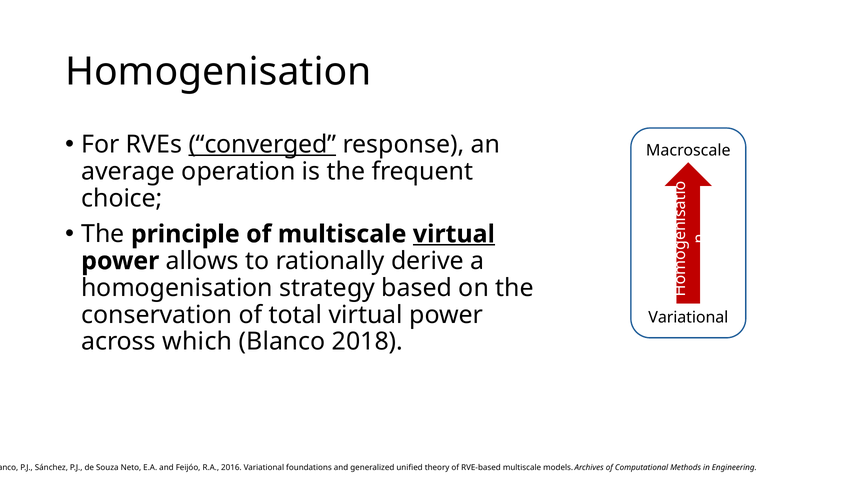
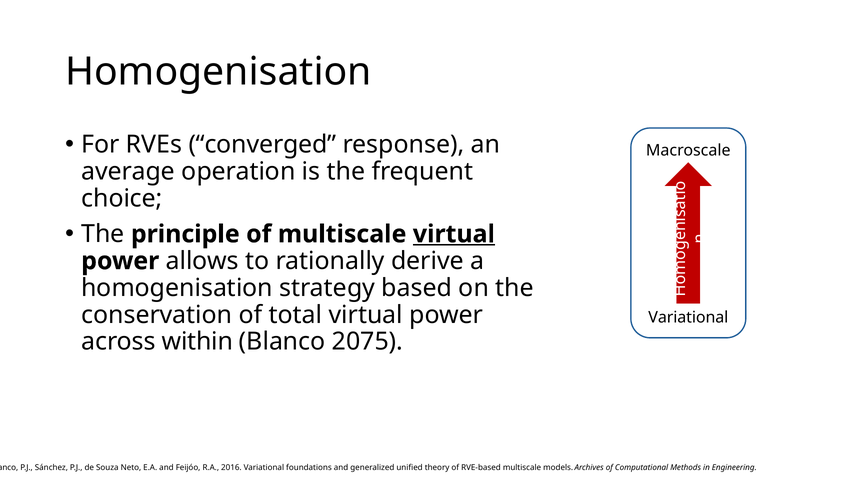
converged underline: present -> none
which: which -> within
2018: 2018 -> 2075
